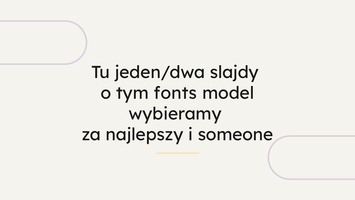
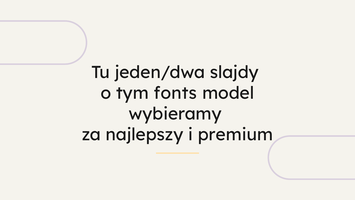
someone: someone -> premium
